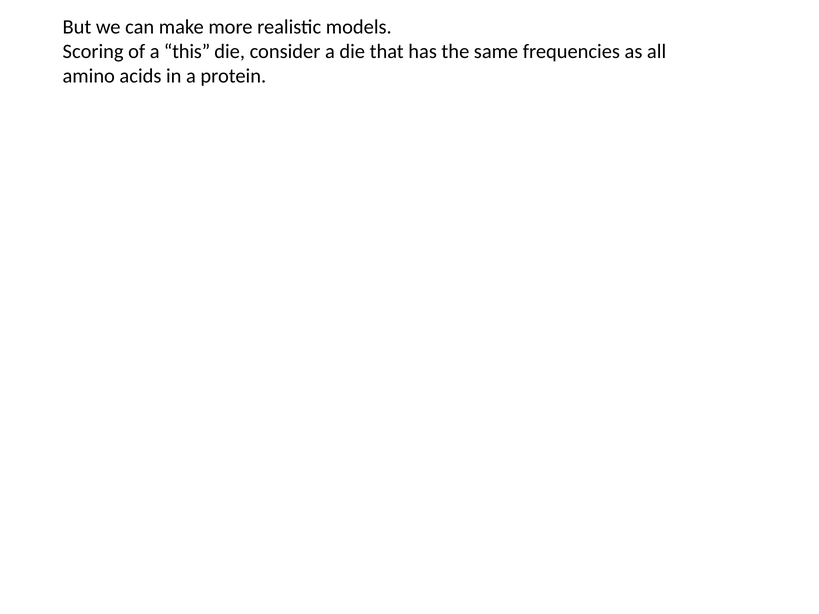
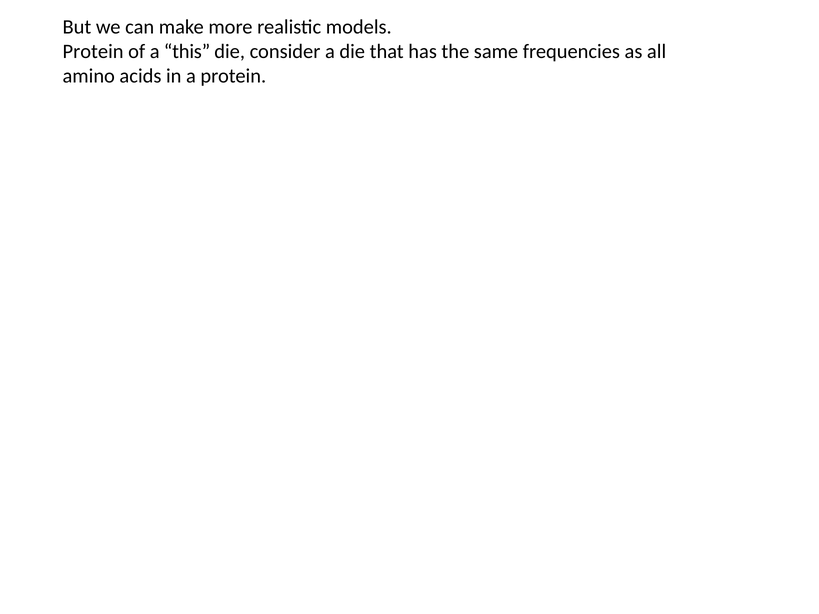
Scoring at (93, 51): Scoring -> Protein
